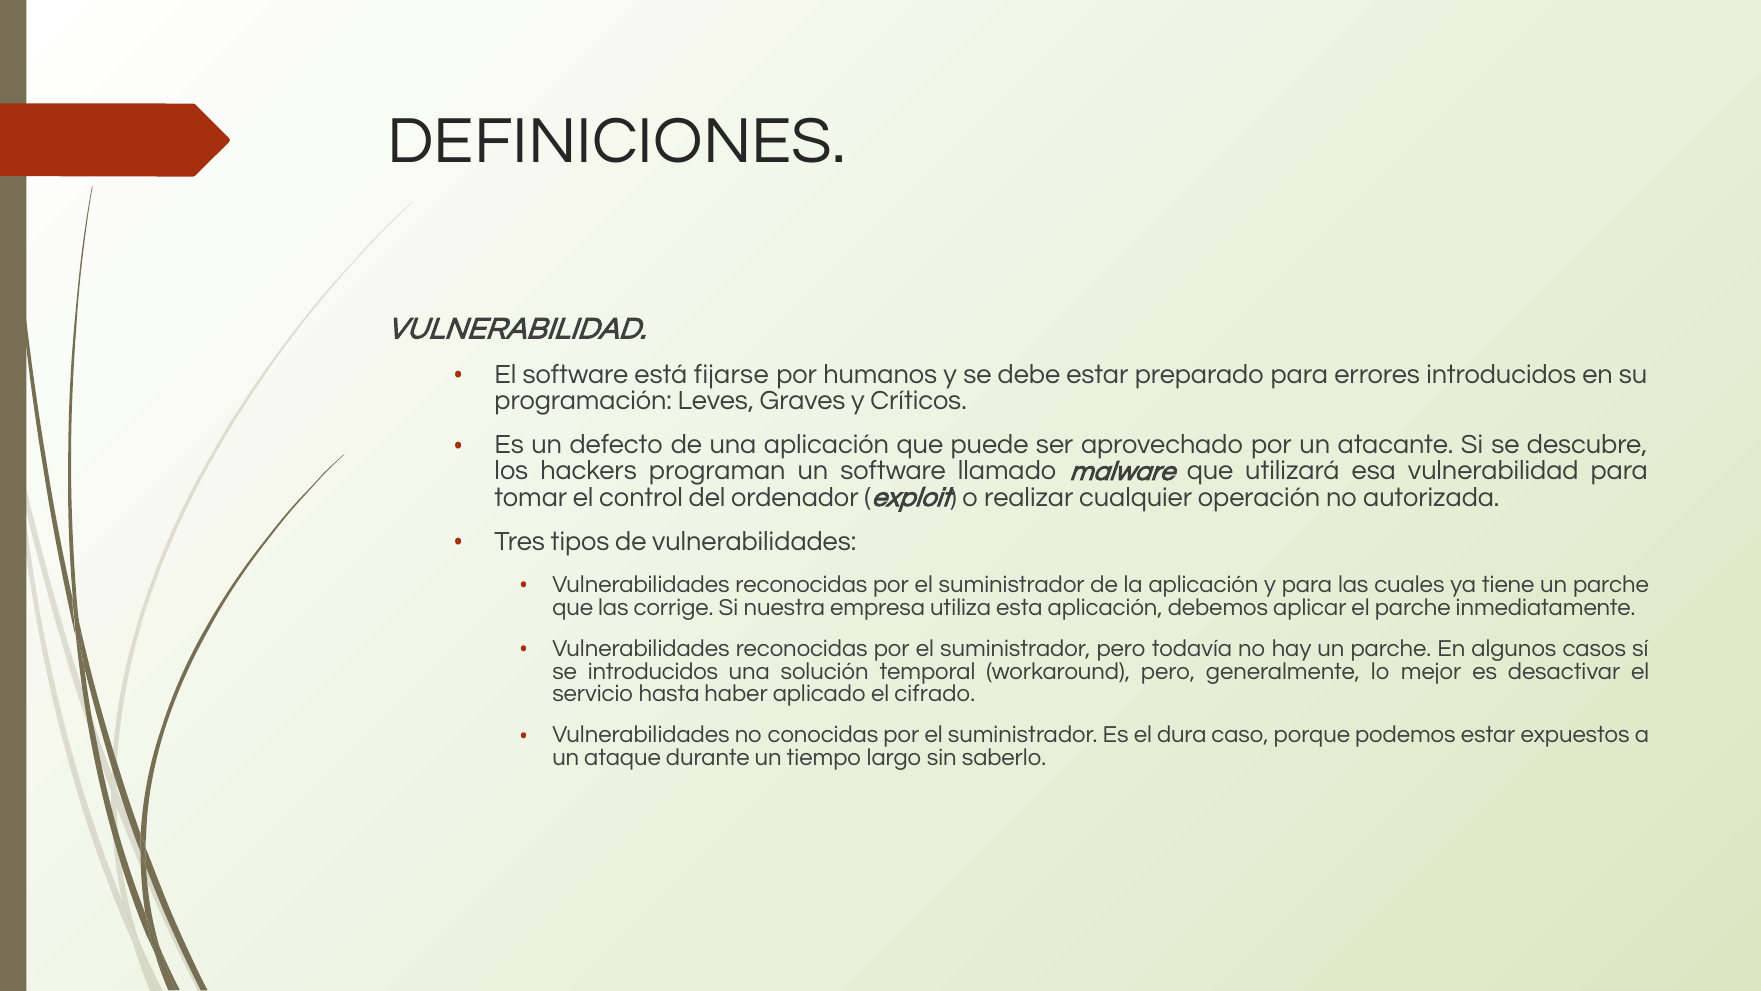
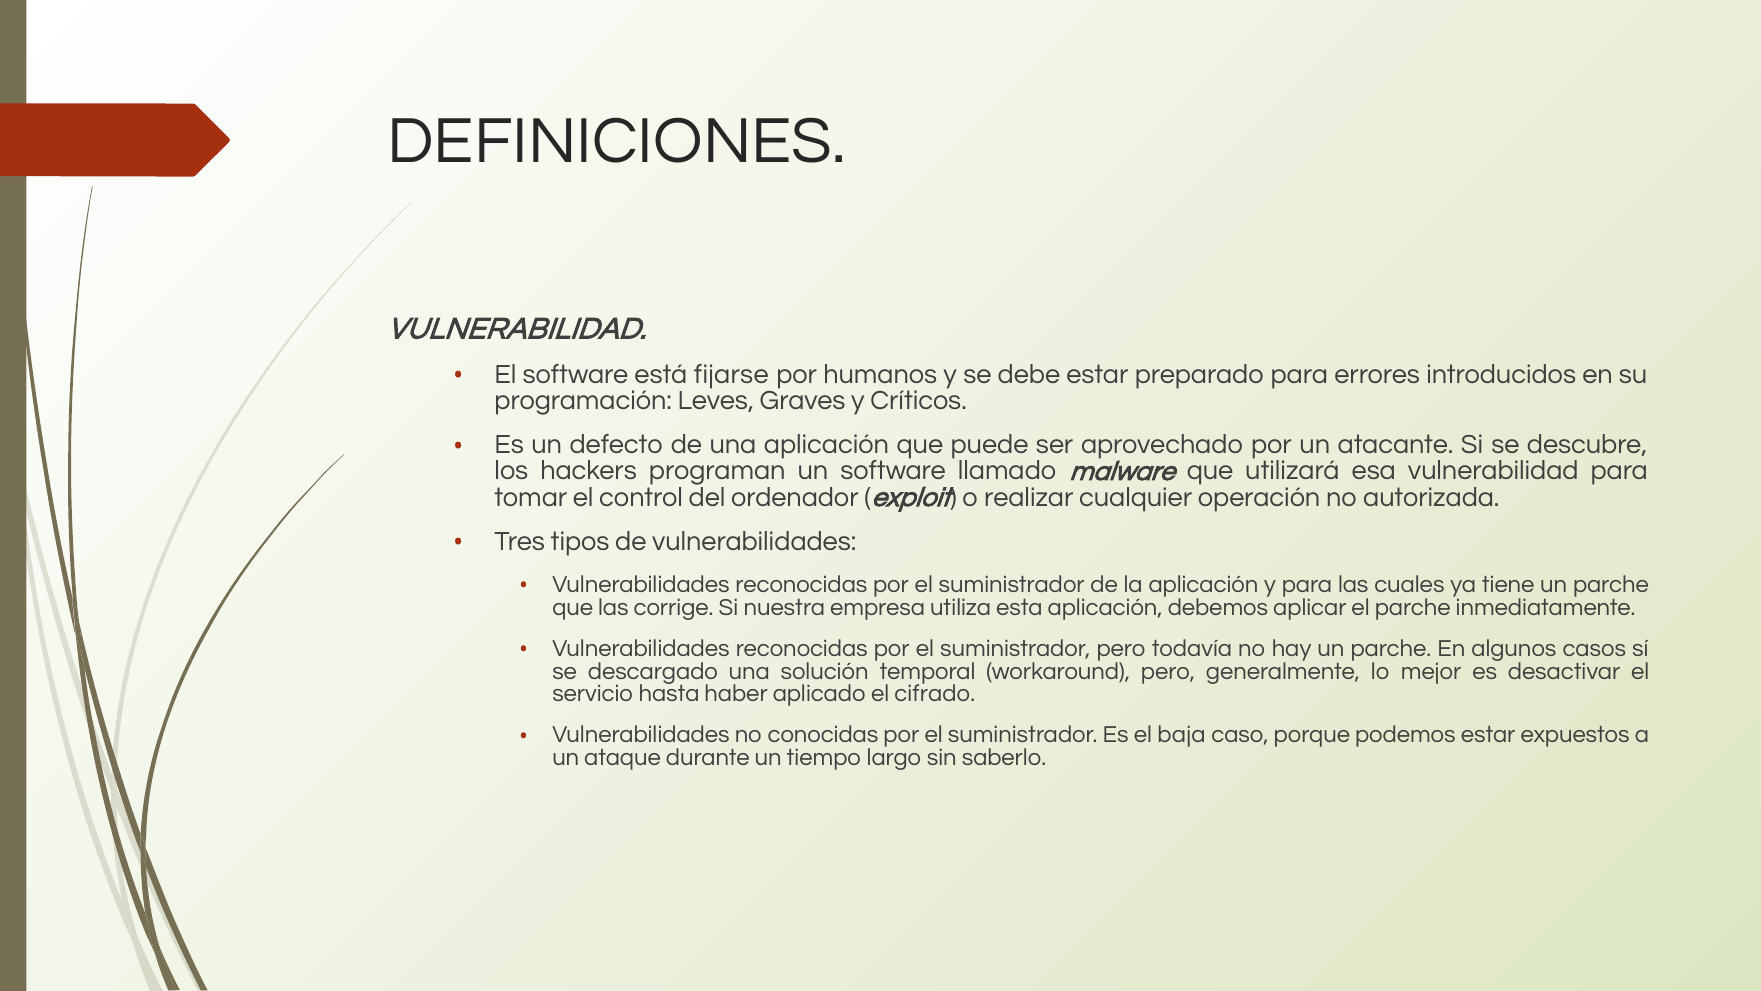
se introducidos: introducidos -> descargado
dura: dura -> baja
